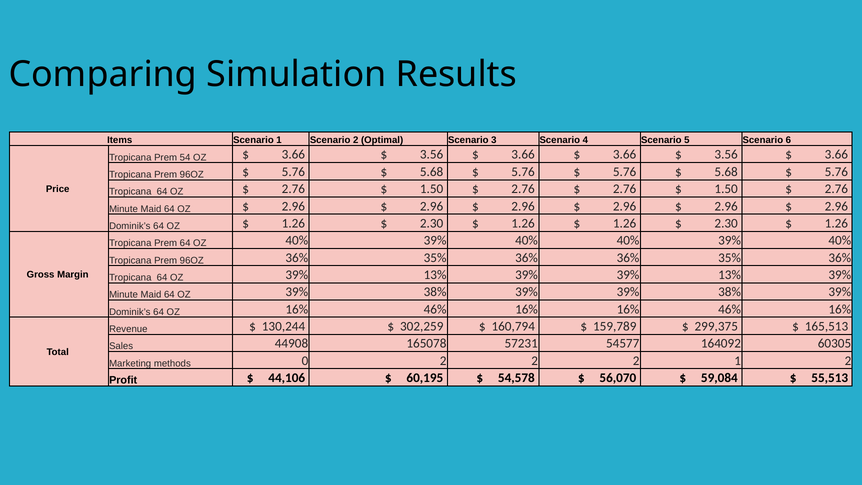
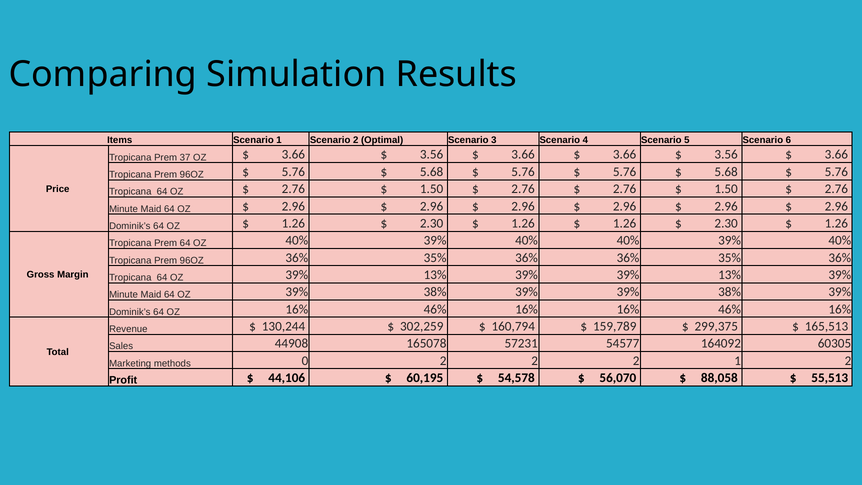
54: 54 -> 37
59,084: 59,084 -> 88,058
